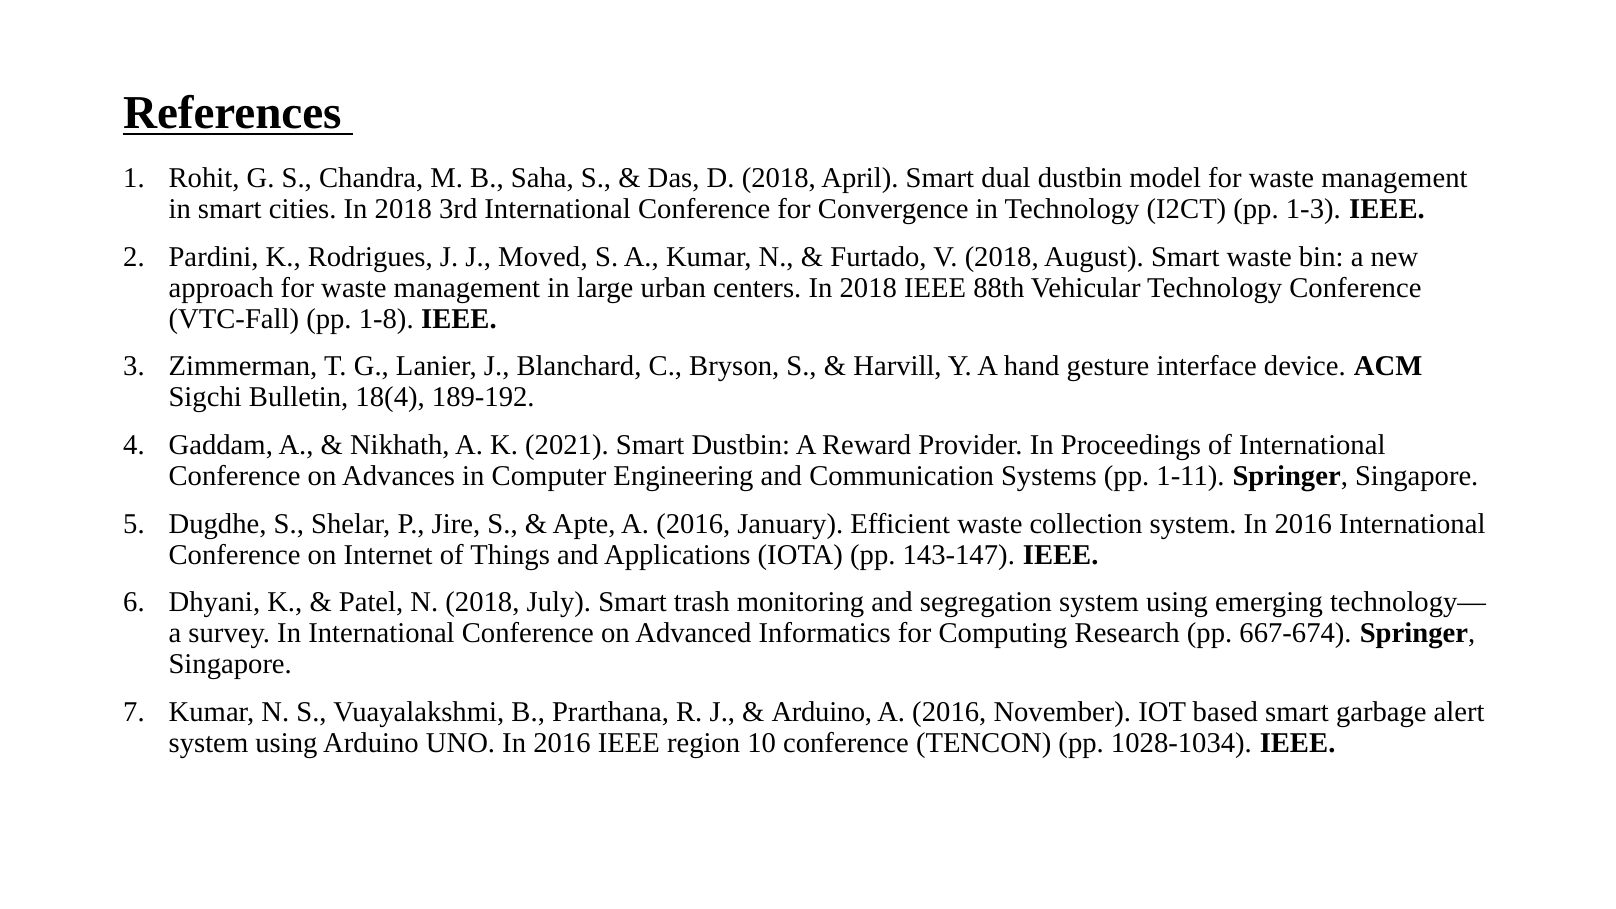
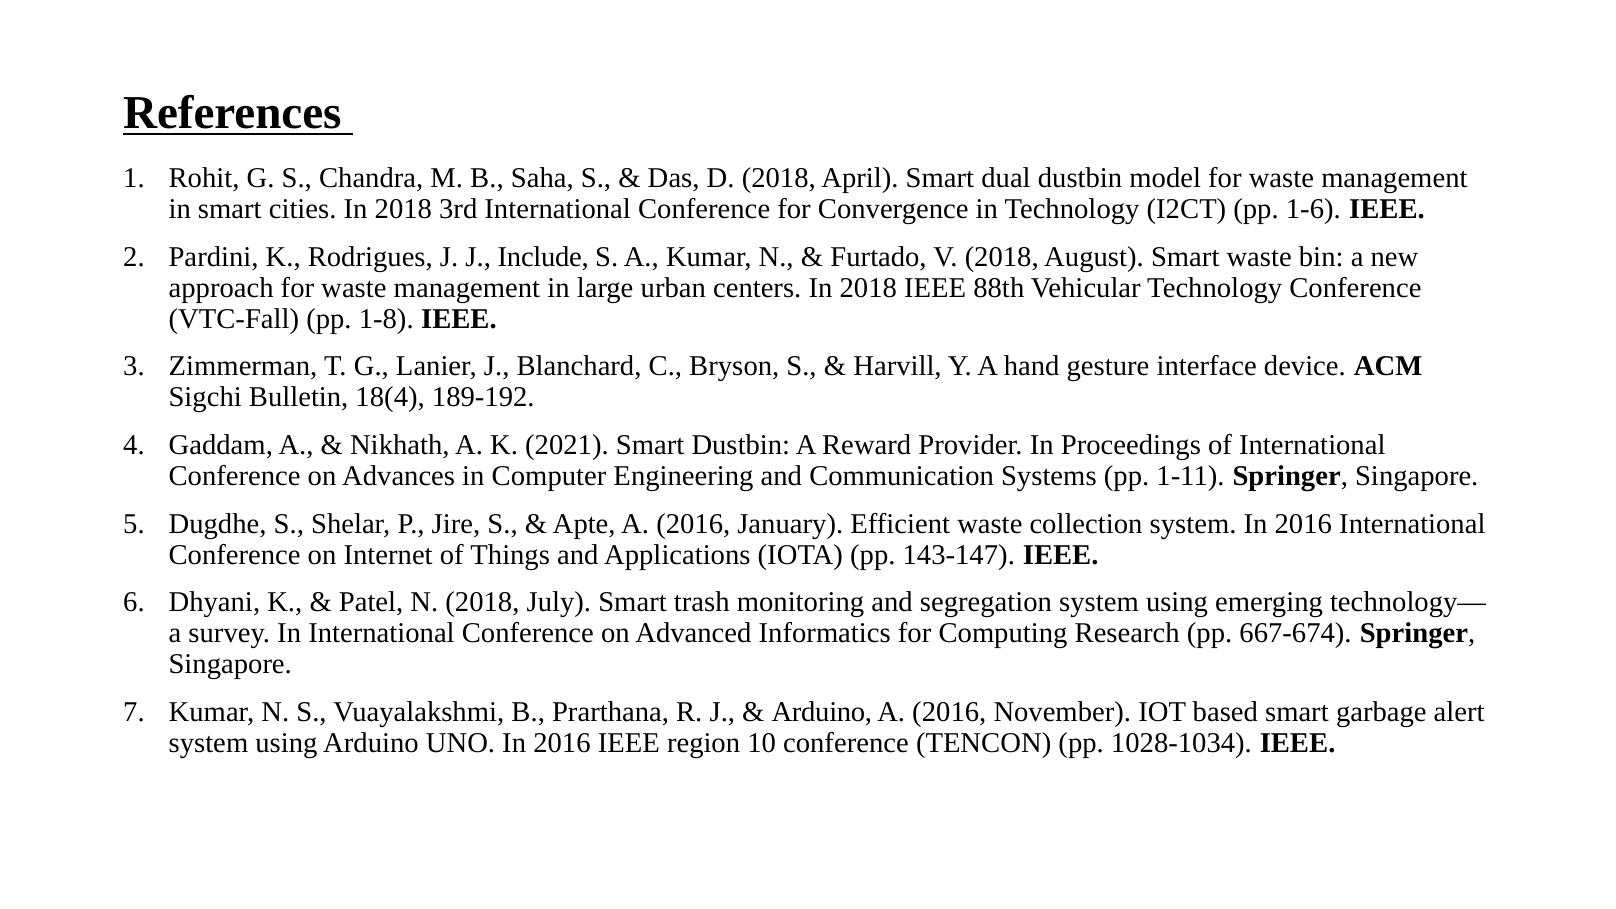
1-3: 1-3 -> 1-6
Moved: Moved -> Include
